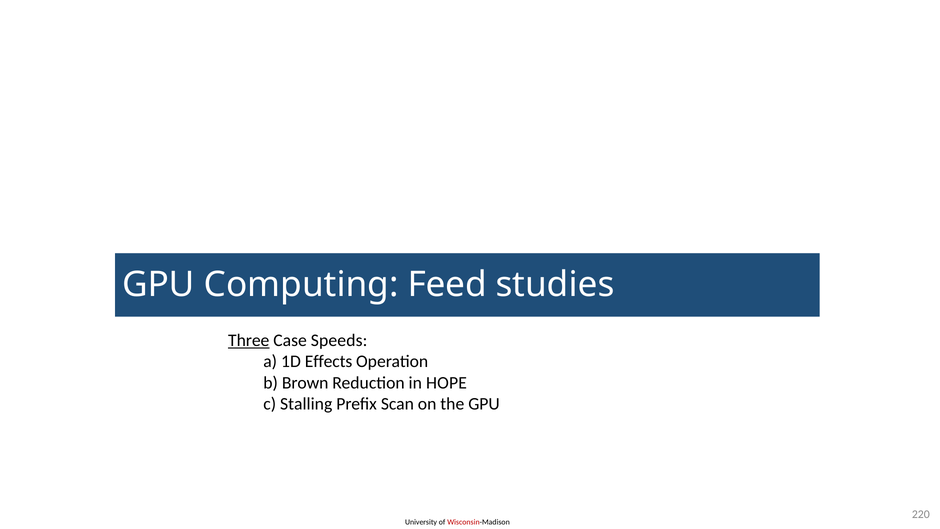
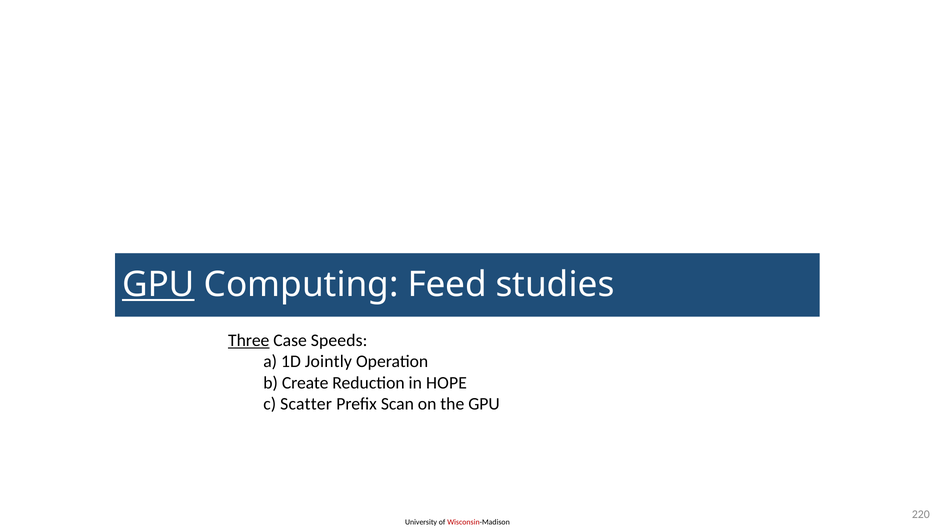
GPU at (158, 285) underline: none -> present
Effects: Effects -> Jointly
Brown: Brown -> Create
Stalling: Stalling -> Scatter
